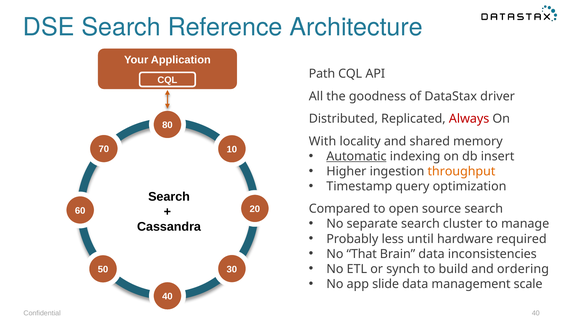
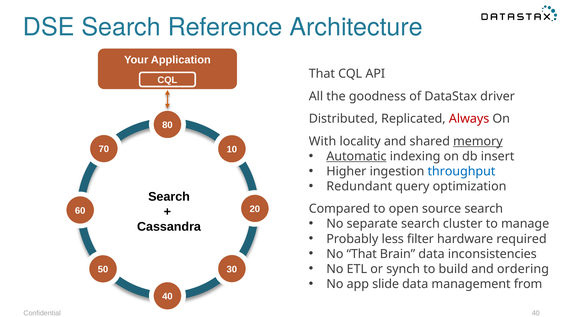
CQL Path: Path -> That
memory underline: none -> present
throughput colour: orange -> blue
Timestamp: Timestamp -> Redundant
until: until -> filter
scale: scale -> from
